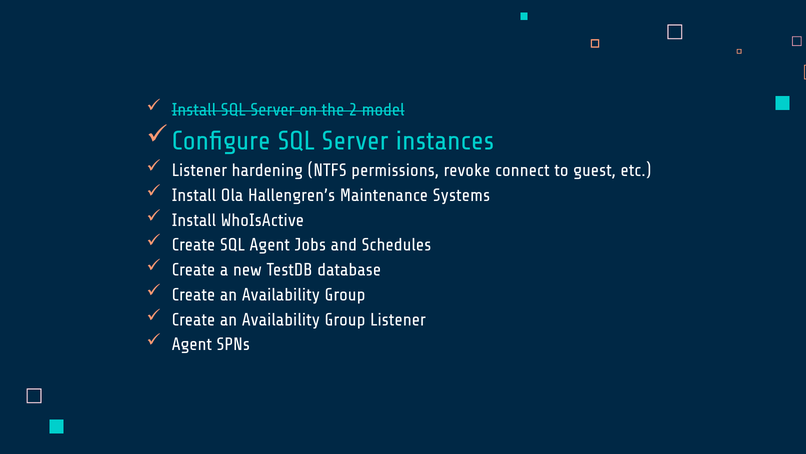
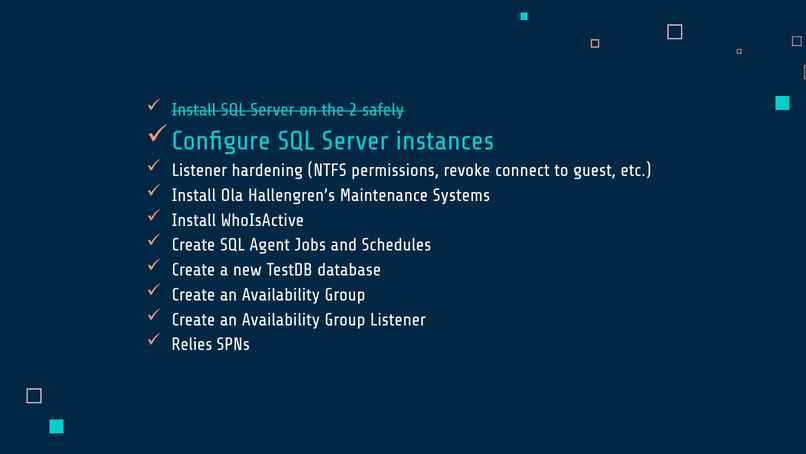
model: model -> safely
Agent at (192, 344): Agent -> Relies
